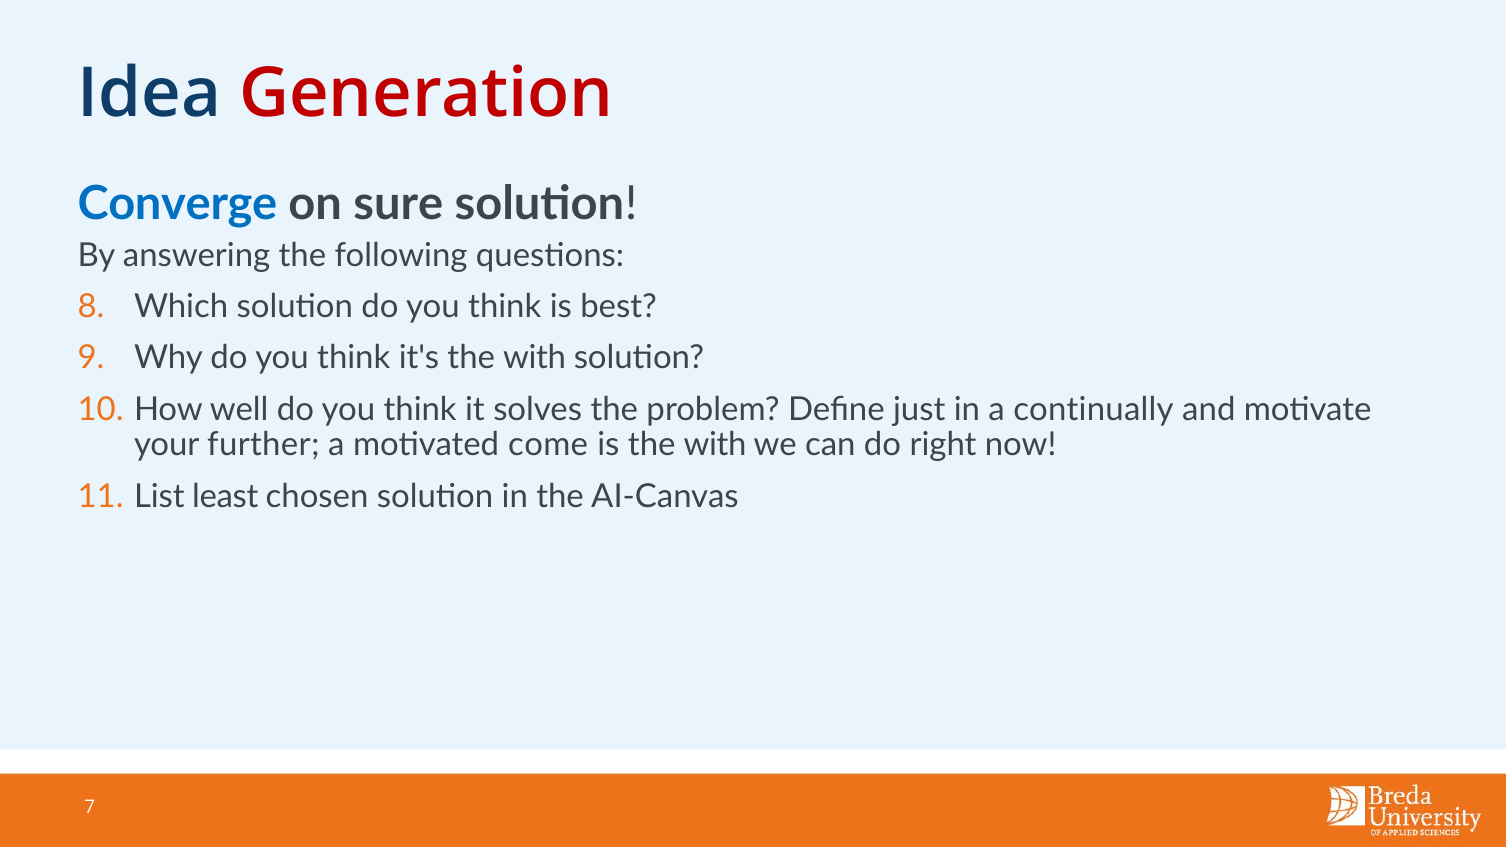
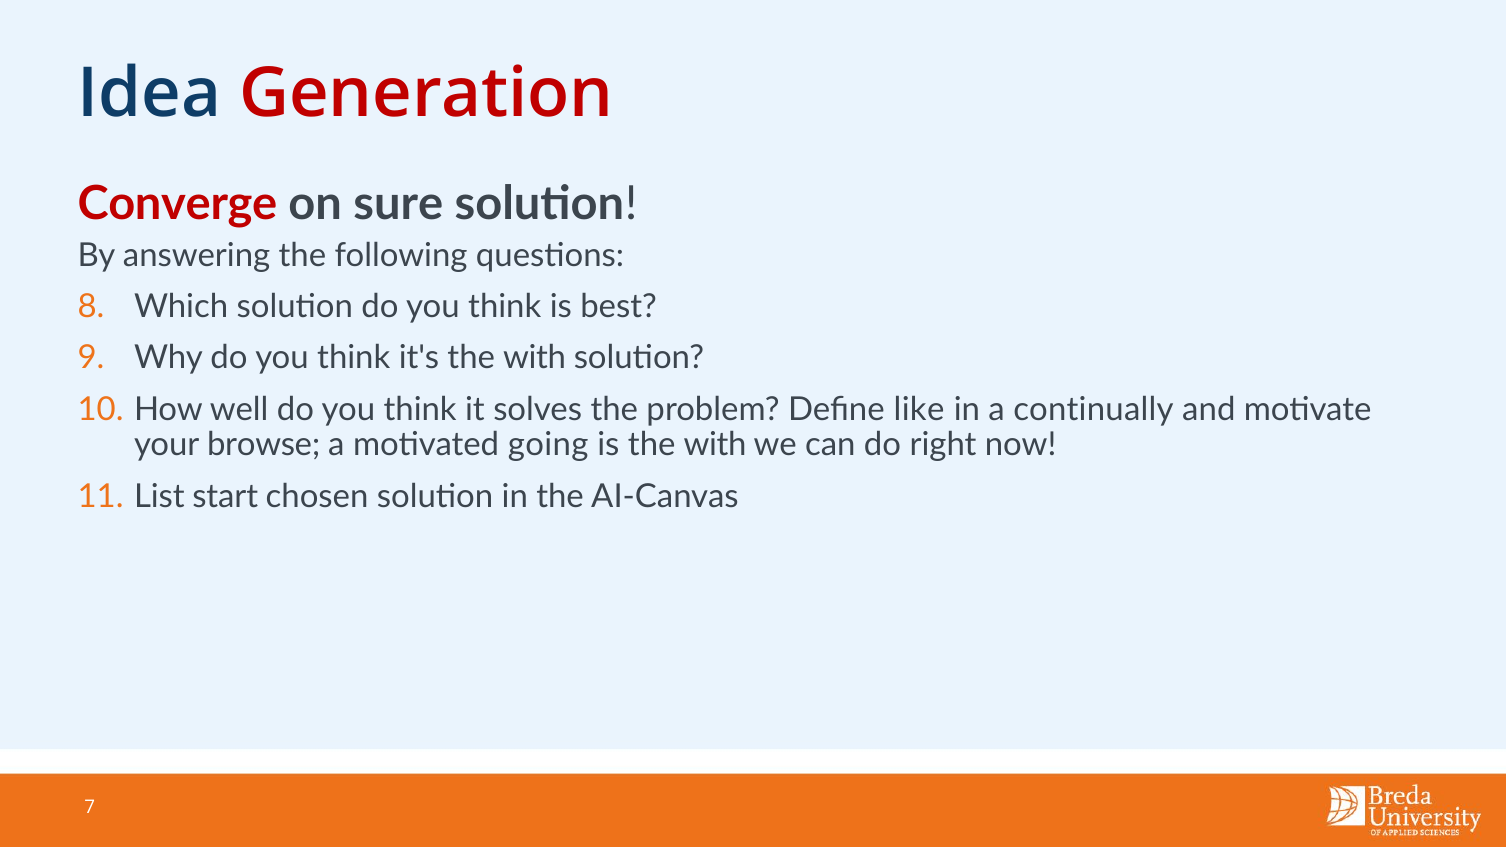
Converge colour: blue -> red
just: just -> like
further: further -> browse
come: come -> going
least: least -> start
